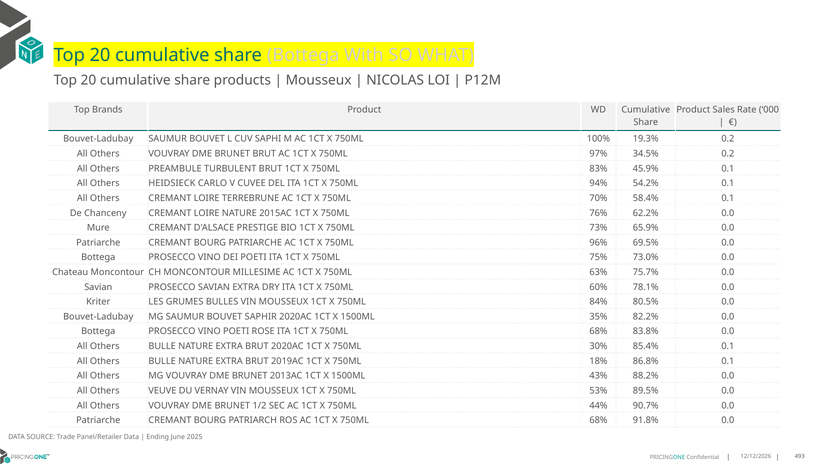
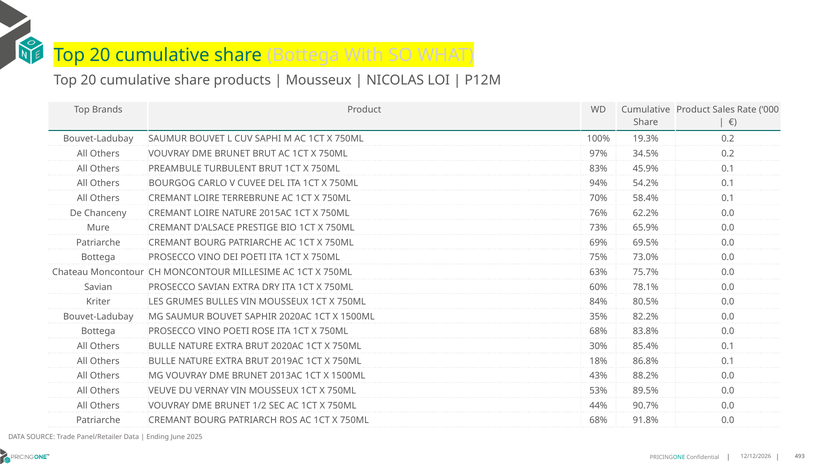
HEIDSIECK: HEIDSIECK -> BOURGOG
96%: 96% -> 69%
